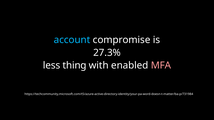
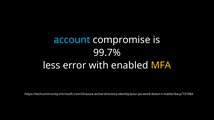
27.3%: 27.3% -> 99.7%
thing: thing -> error
MFA colour: pink -> yellow
